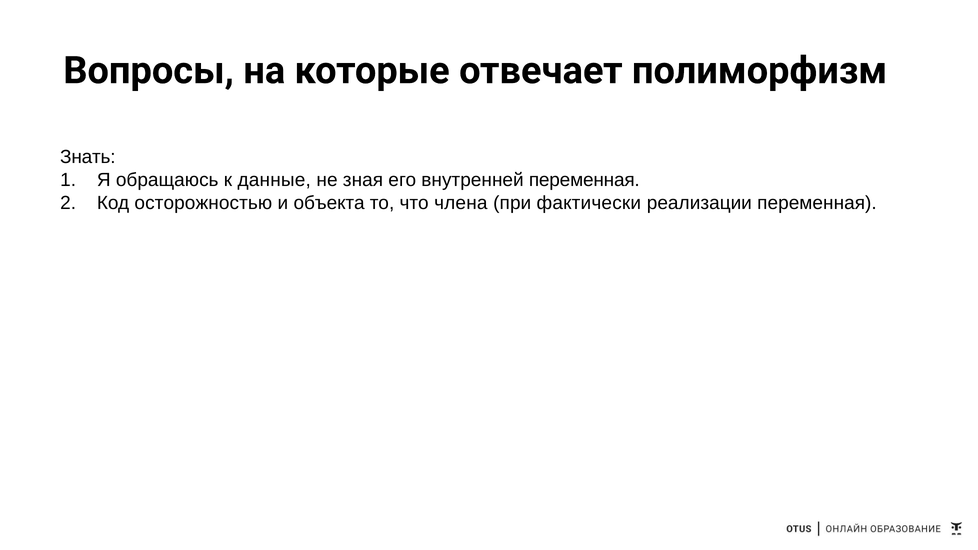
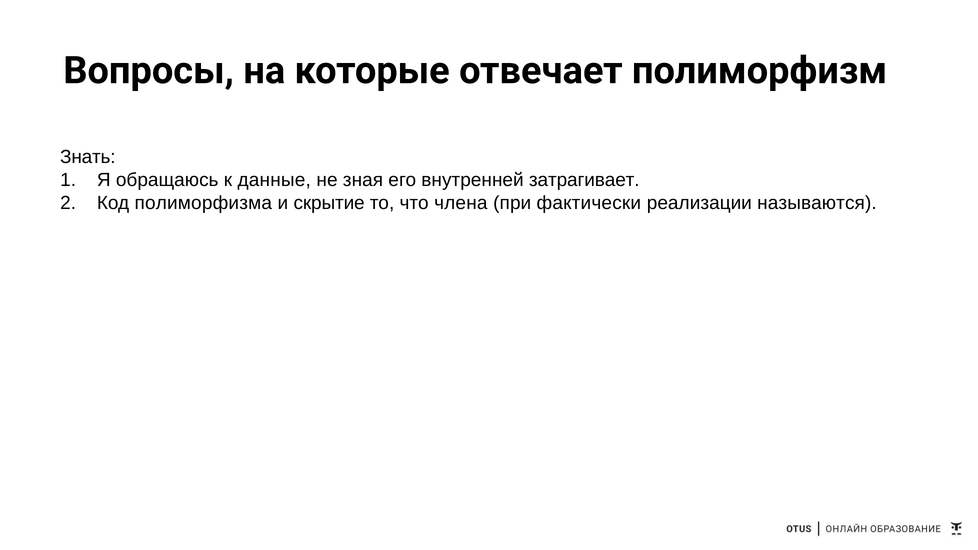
внутренней переменная: переменная -> затрагивает
осторожностью: осторожностью -> полиморфизма
объекта: объекта -> скрытие
реализации переменная: переменная -> называются
